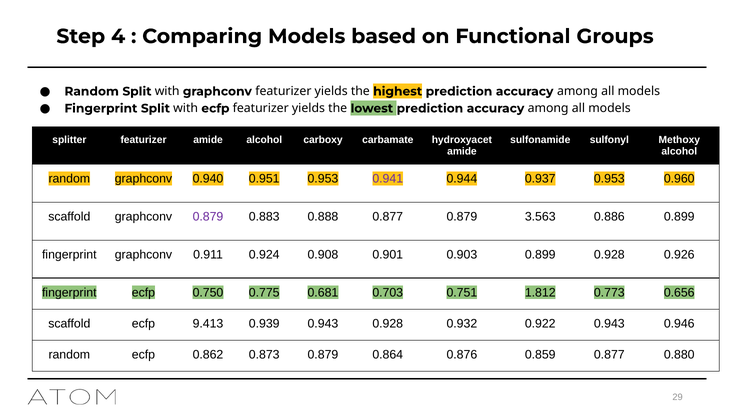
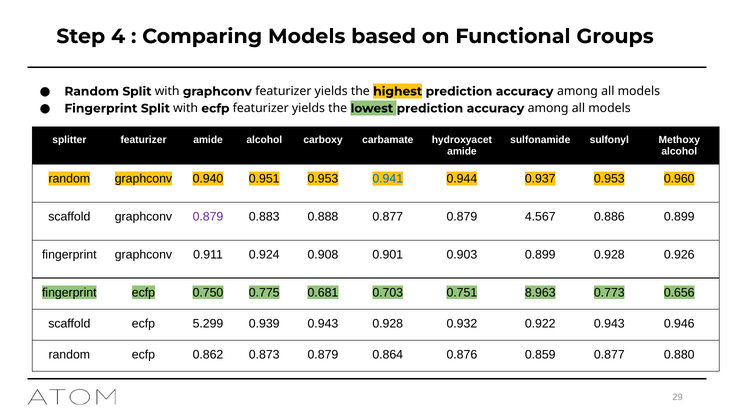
0.941 colour: purple -> blue
3.563: 3.563 -> 4.567
1.812: 1.812 -> 8.963
9.413: 9.413 -> 5.299
